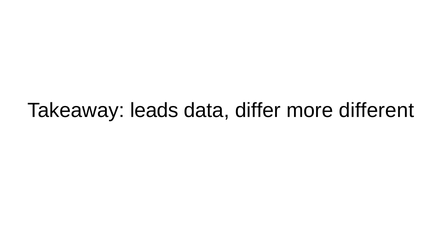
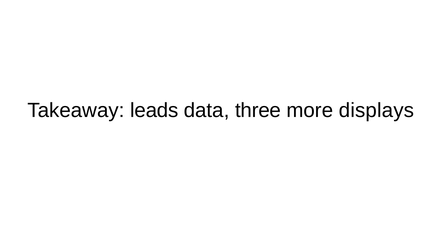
differ: differ -> three
different: different -> displays
